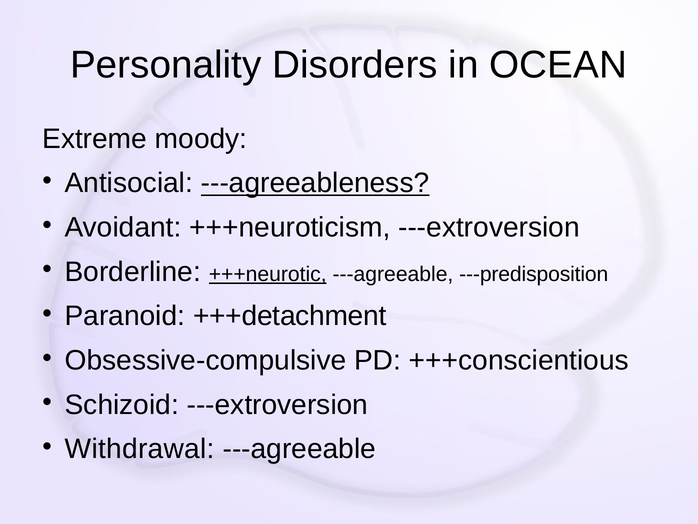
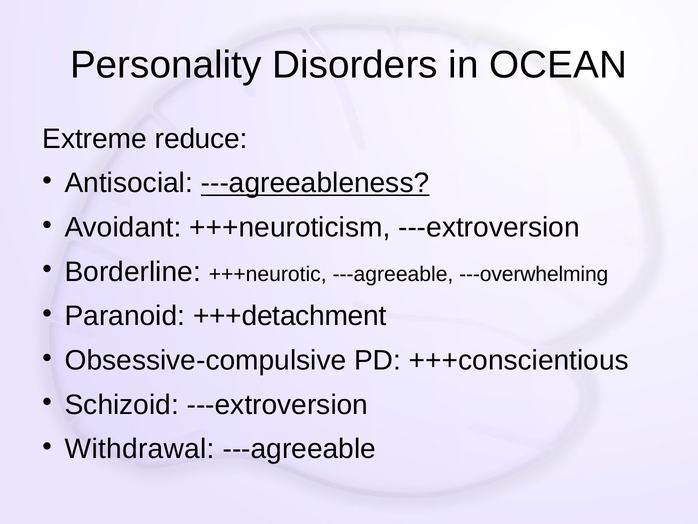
moody: moody -> reduce
+++neurotic underline: present -> none
---predisposition: ---predisposition -> ---overwhelming
